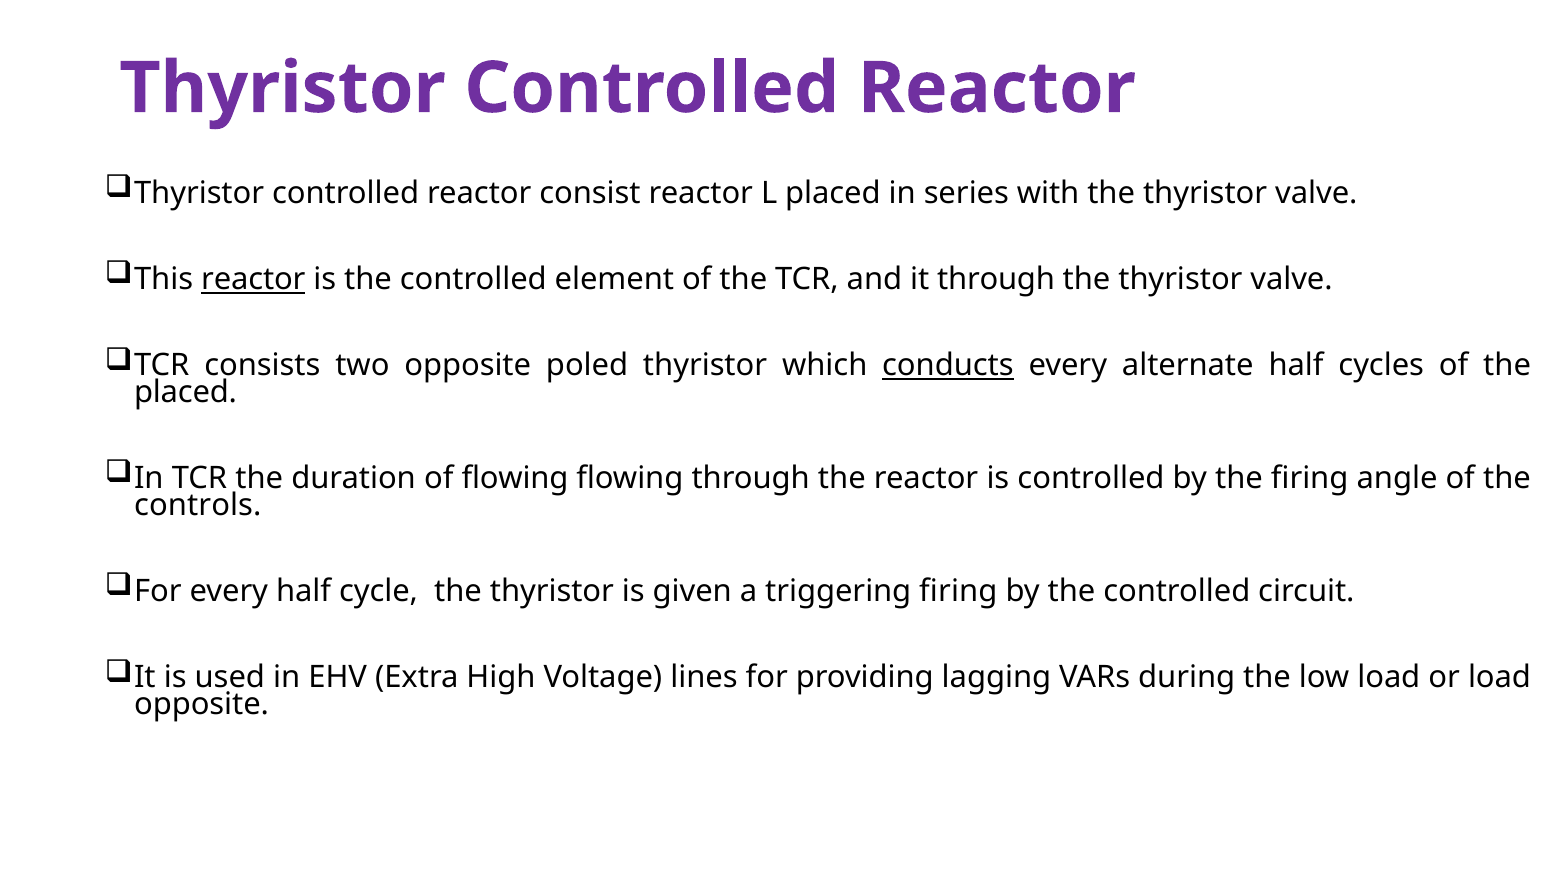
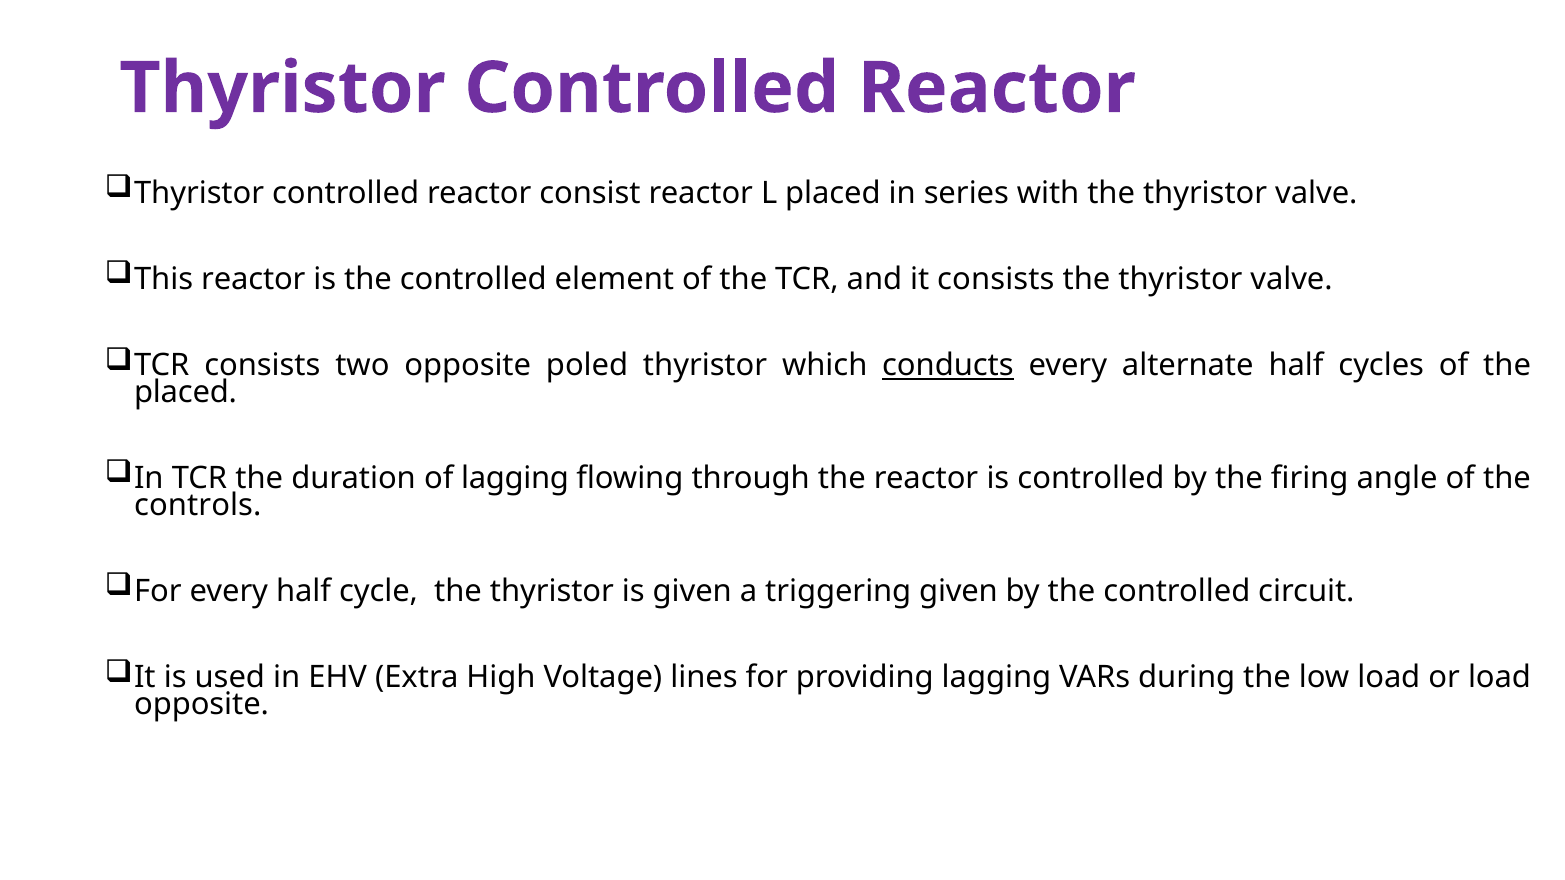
reactor at (253, 279) underline: present -> none
it through: through -> consists
of flowing: flowing -> lagging
triggering firing: firing -> given
